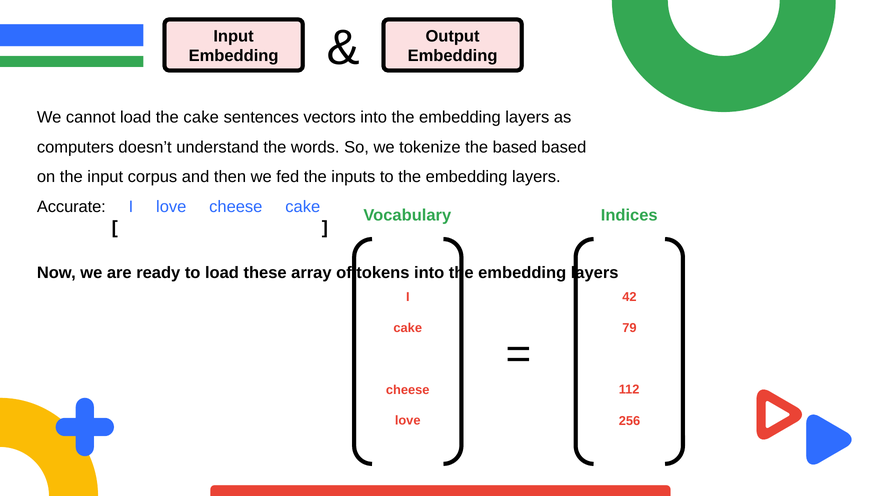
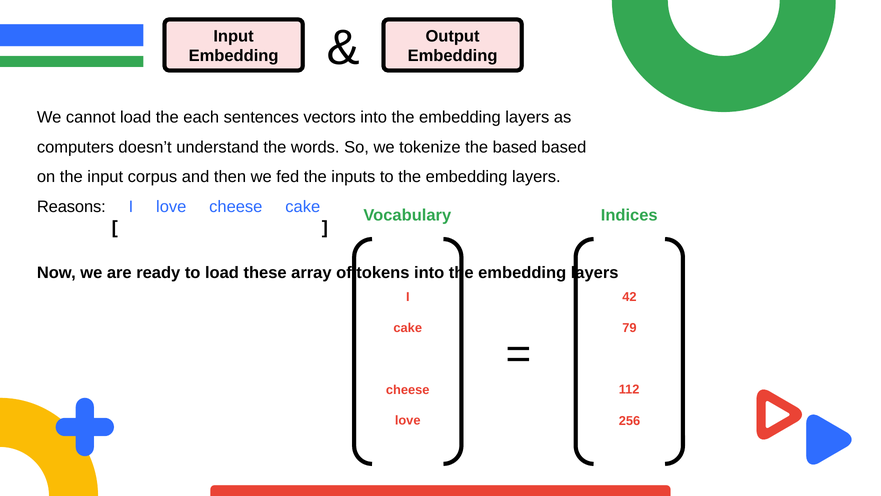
the cake: cake -> each
Accurate: Accurate -> Reasons
